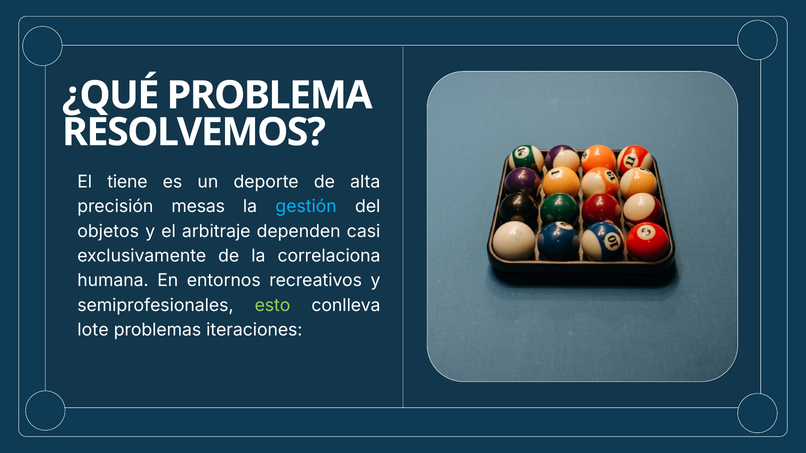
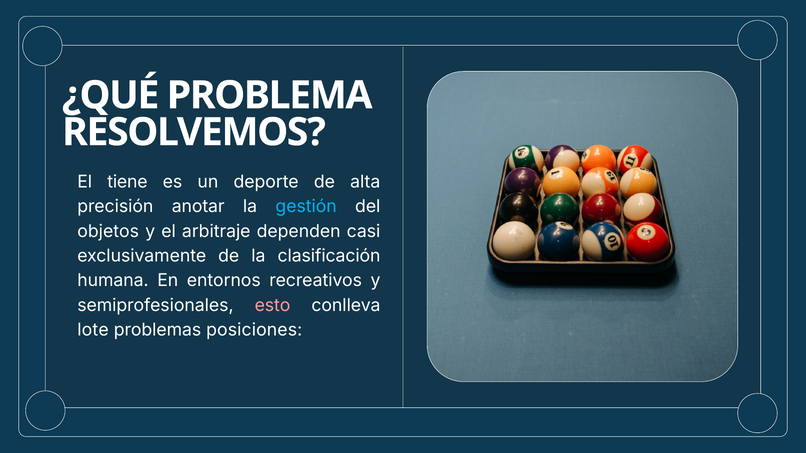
mesas: mesas -> anotar
correlaciona: correlaciona -> clasificación
esto colour: light green -> pink
iteraciones: iteraciones -> posiciones
